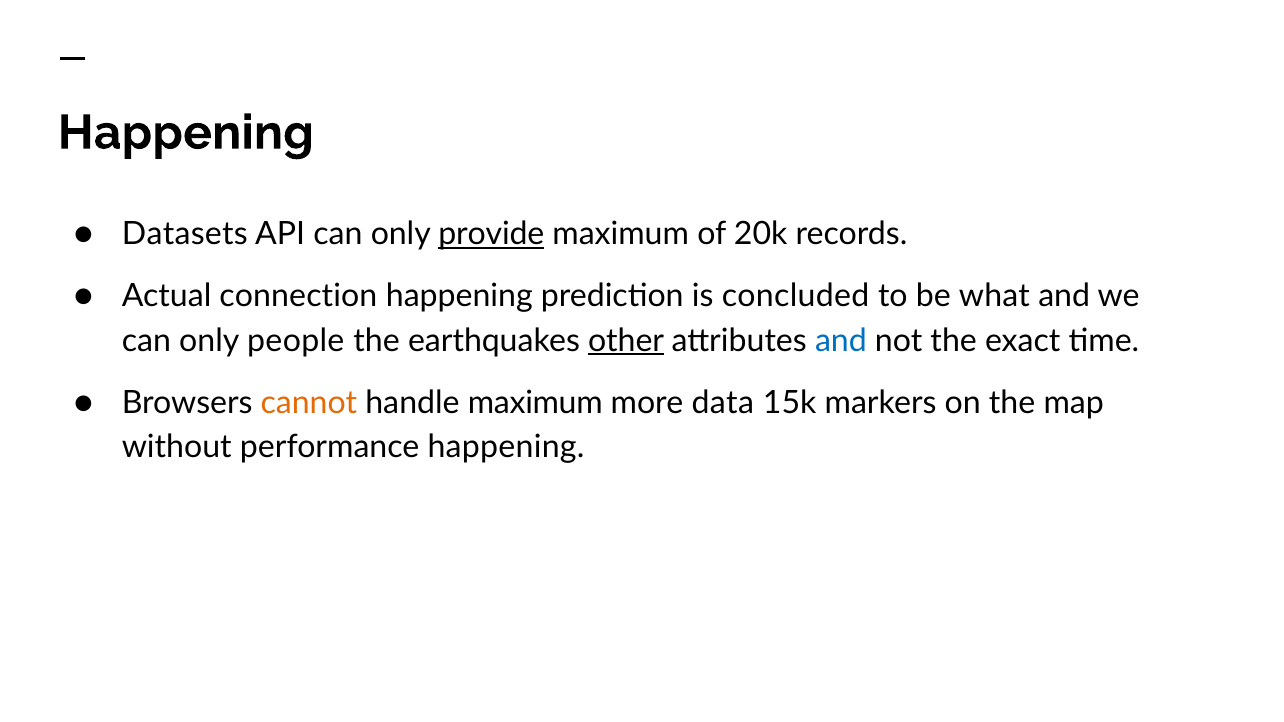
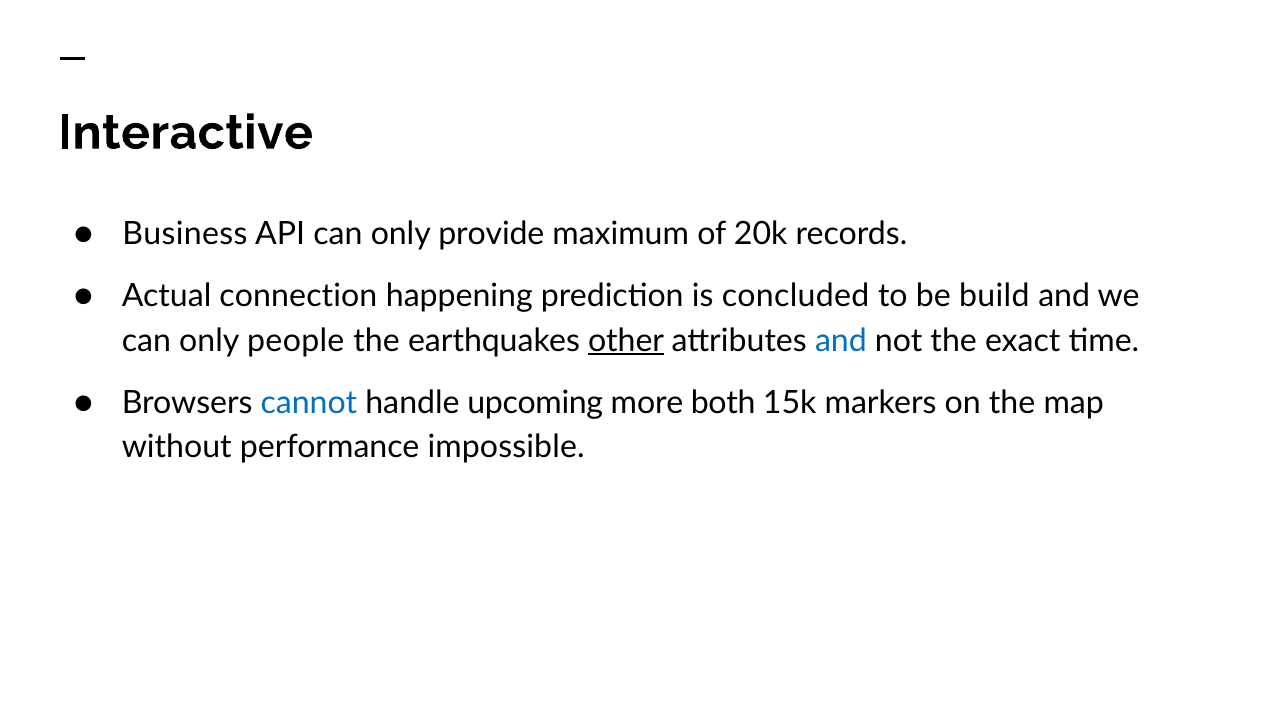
Happening at (186, 133): Happening -> Interactive
Datasets: Datasets -> Business
provide underline: present -> none
what: what -> build
cannot colour: orange -> blue
handle maximum: maximum -> upcoming
data: data -> both
performance happening: happening -> impossible
